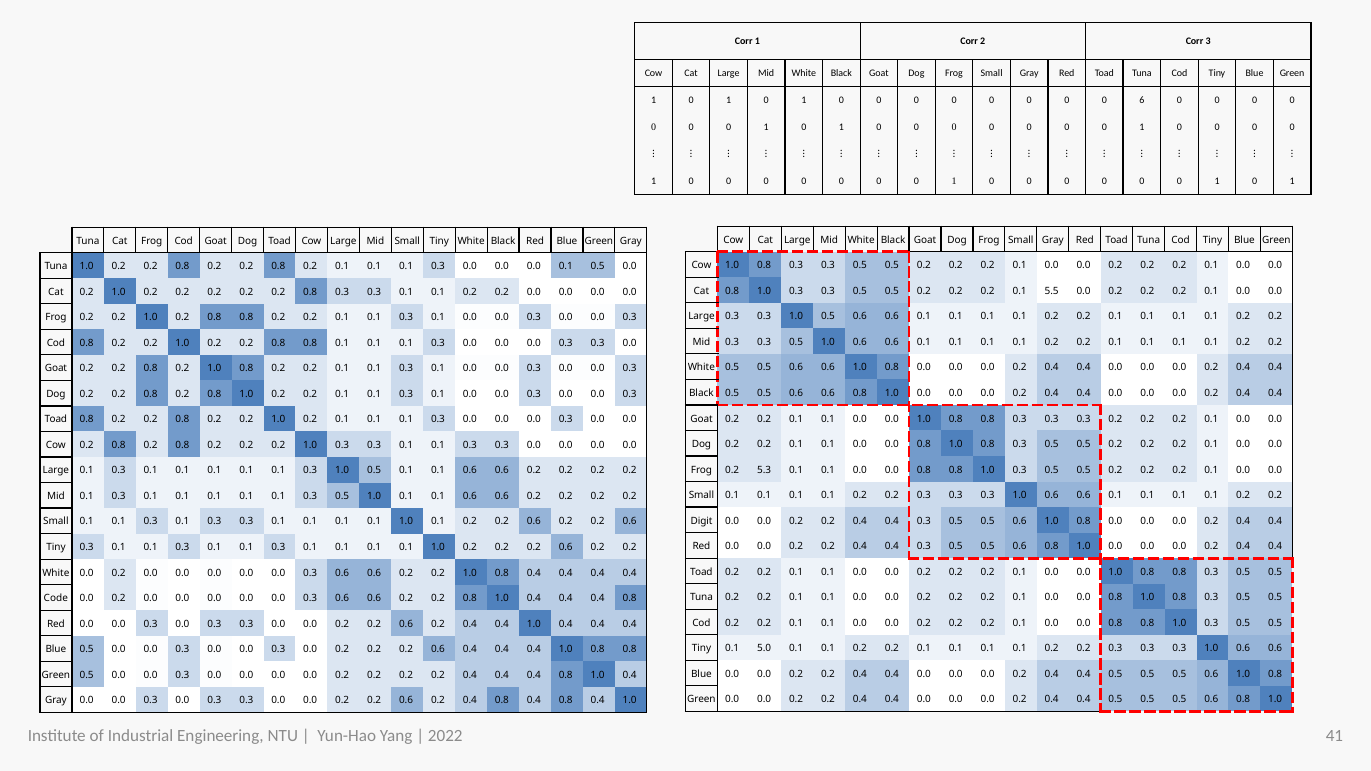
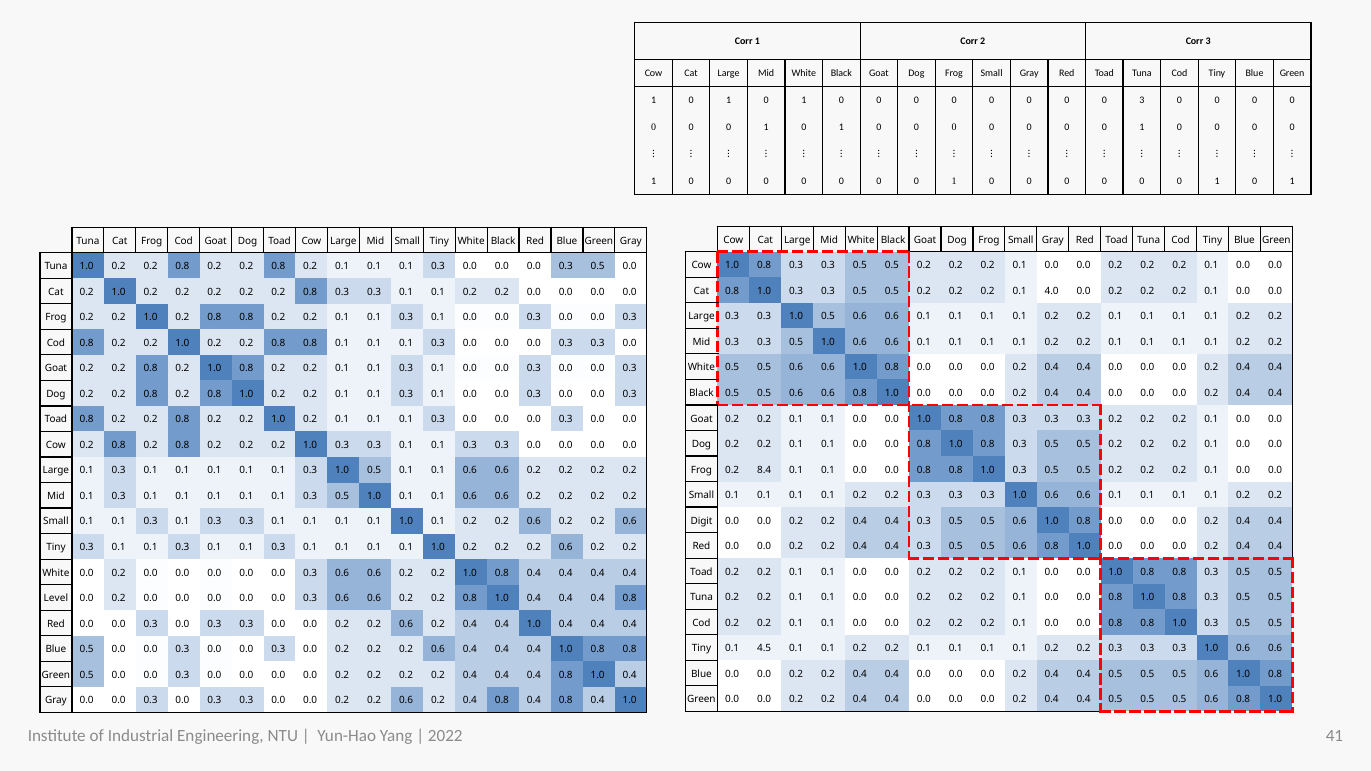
0 6: 6 -> 3
0.1 at (566, 266): 0.1 -> 0.3
5.5: 5.5 -> 4.0
5.3: 5.3 -> 8.4
Code: Code -> Level
5.0: 5.0 -> 4.5
